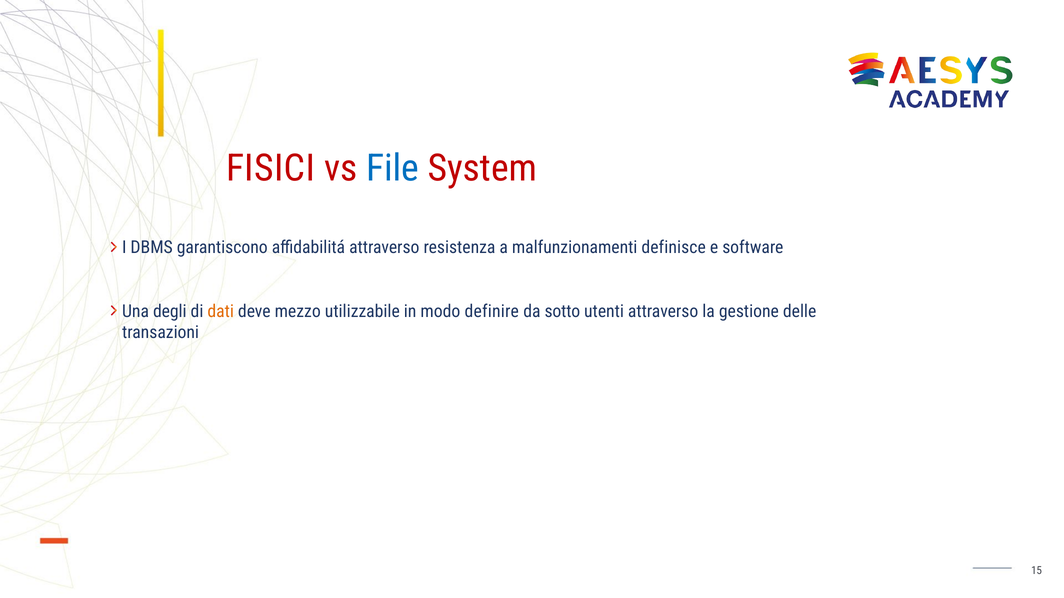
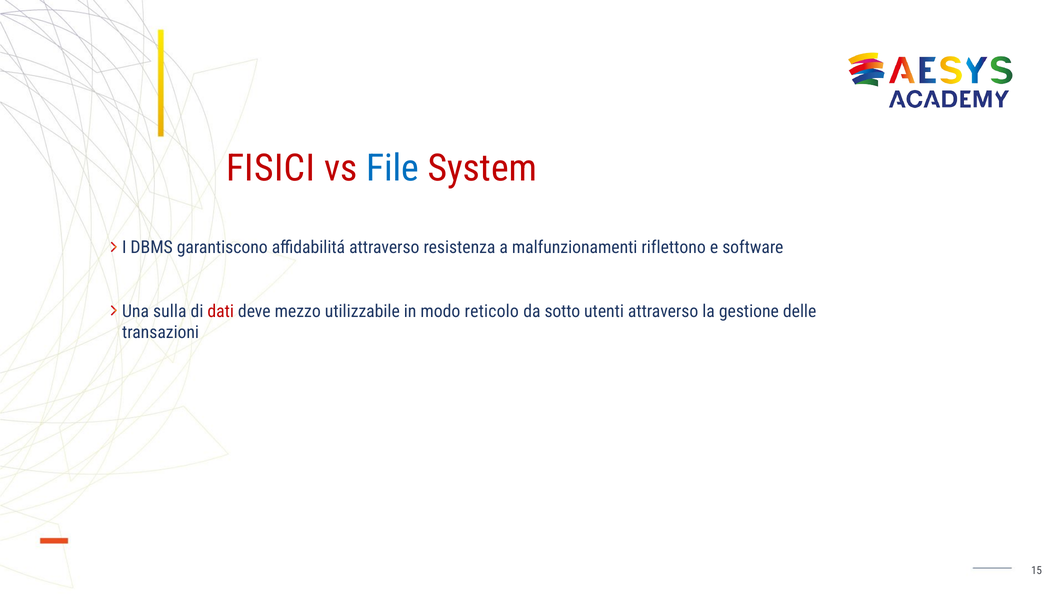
definisce: definisce -> riflettono
degli: degli -> sulla
dati colour: orange -> red
definire: definire -> reticolo
